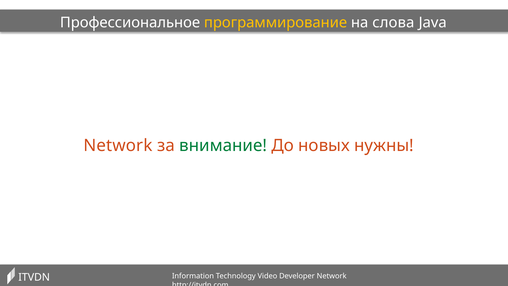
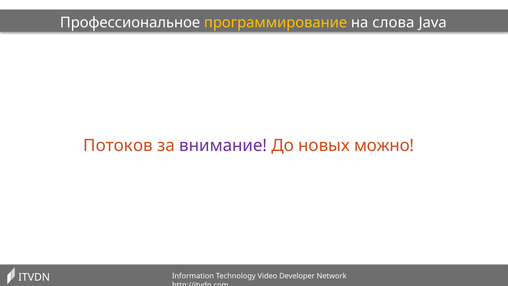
Network at (118, 146): Network -> Потоков
внимание colour: green -> purple
нужны: нужны -> можно
